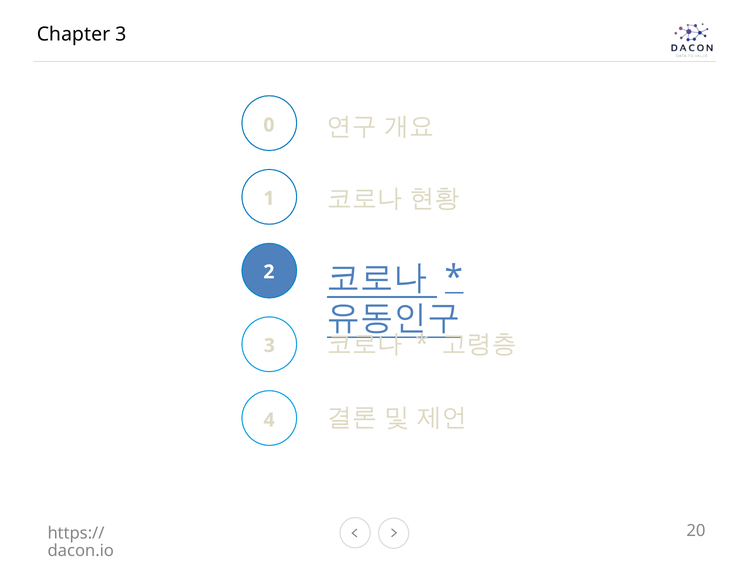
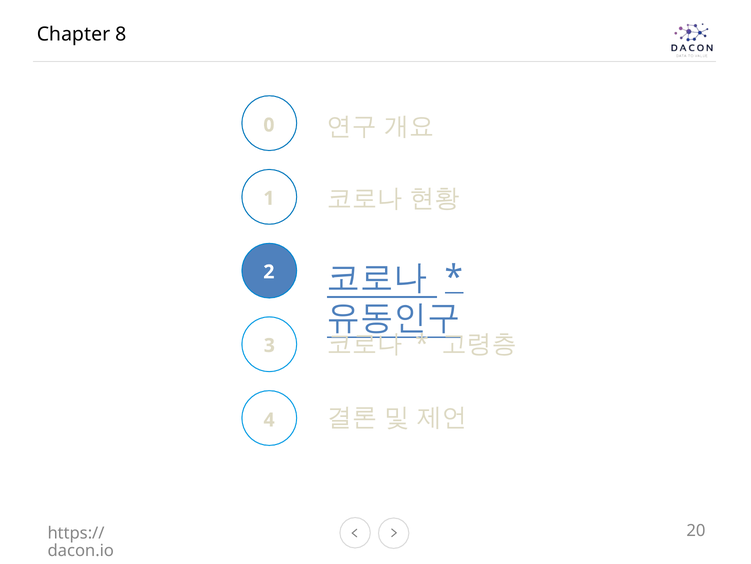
Chapter 3: 3 -> 8
